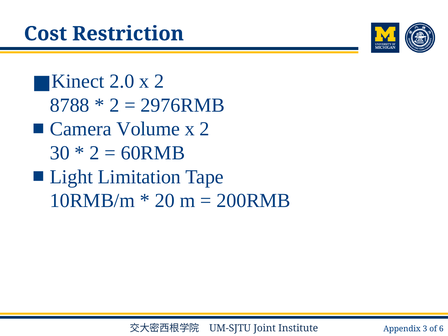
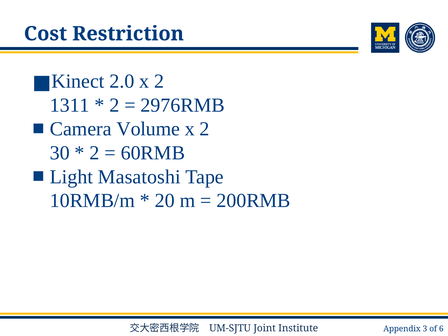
8788: 8788 -> 1311
Limitation: Limitation -> Masatoshi
